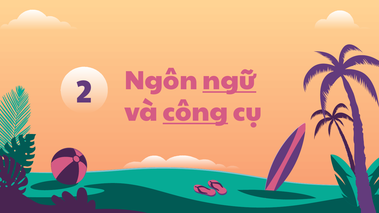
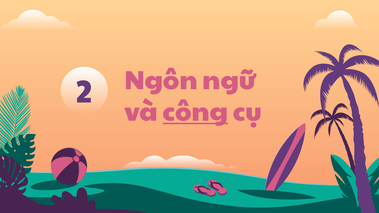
ngữ underline: present -> none
